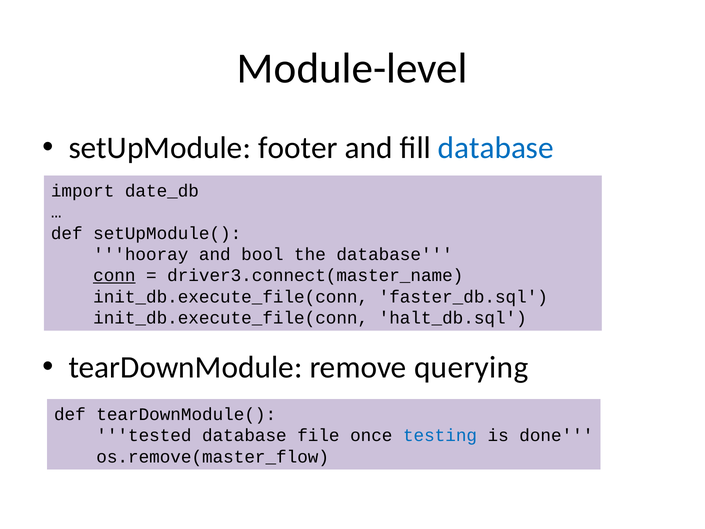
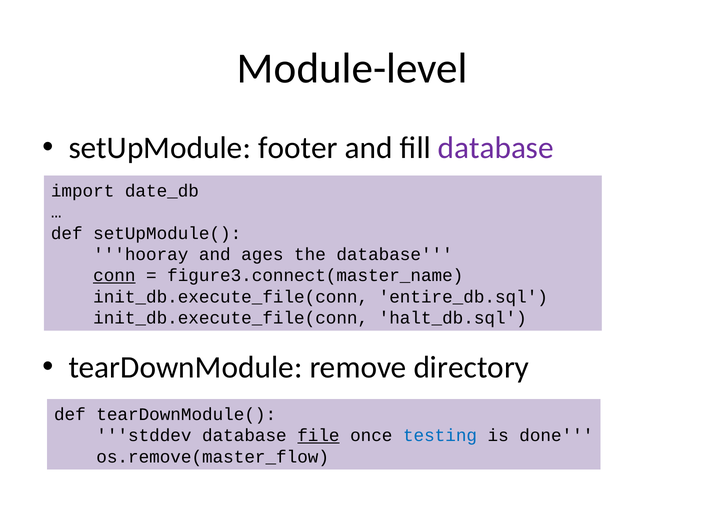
database at (496, 148) colour: blue -> purple
bool: bool -> ages
driver3.connect(master_name: driver3.connect(master_name -> figure3.connect(master_name
faster_db.sql: faster_db.sql -> entire_db.sql
querying: querying -> directory
tested: tested -> stddev
file underline: none -> present
